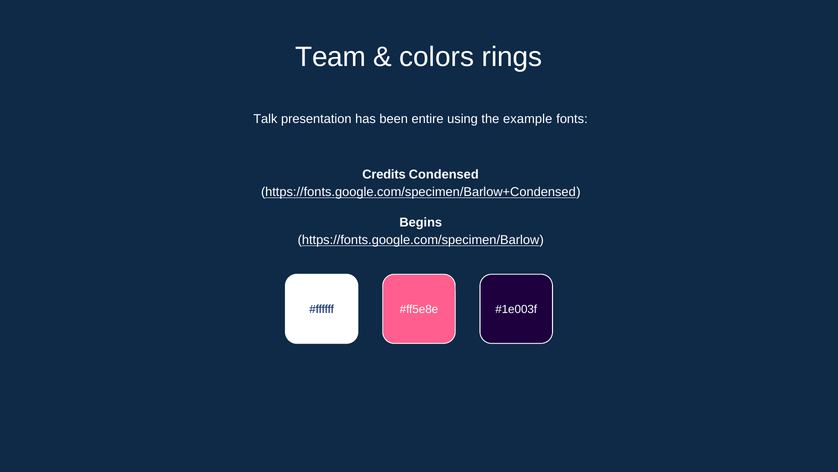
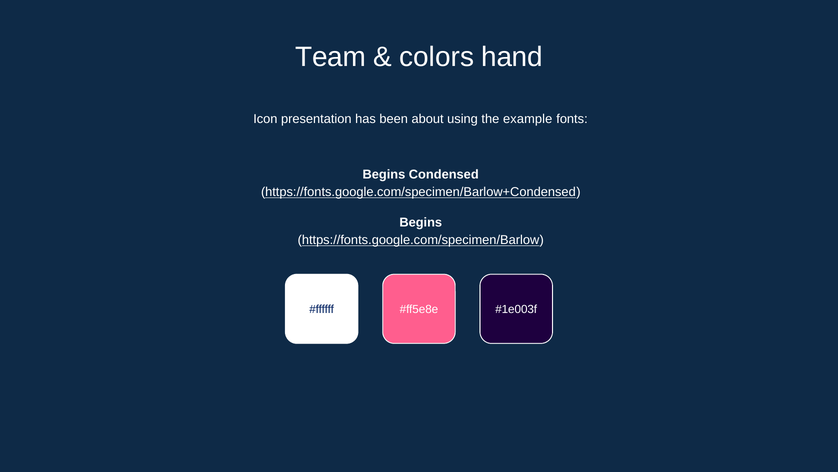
rings: rings -> hand
Talk: Talk -> Icon
entire: entire -> about
Credits at (384, 174): Credits -> Begins
